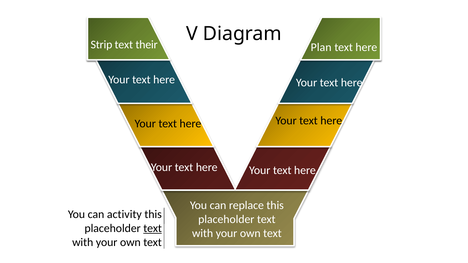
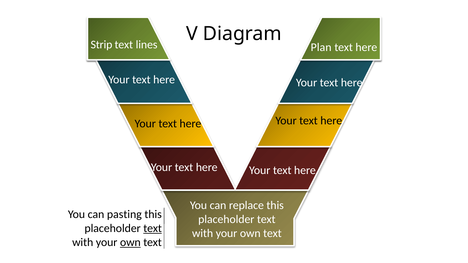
their: their -> lines
activity: activity -> pasting
own at (130, 243) underline: none -> present
